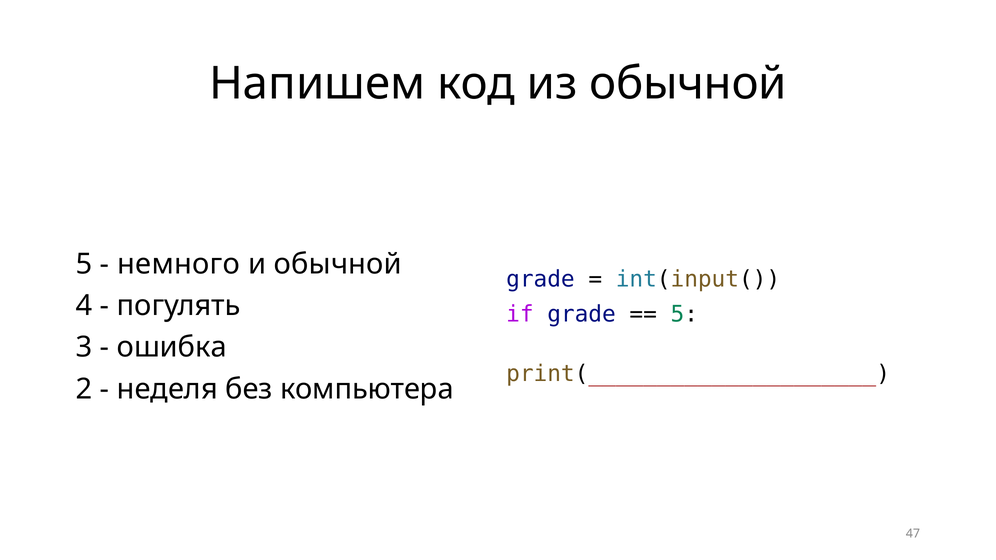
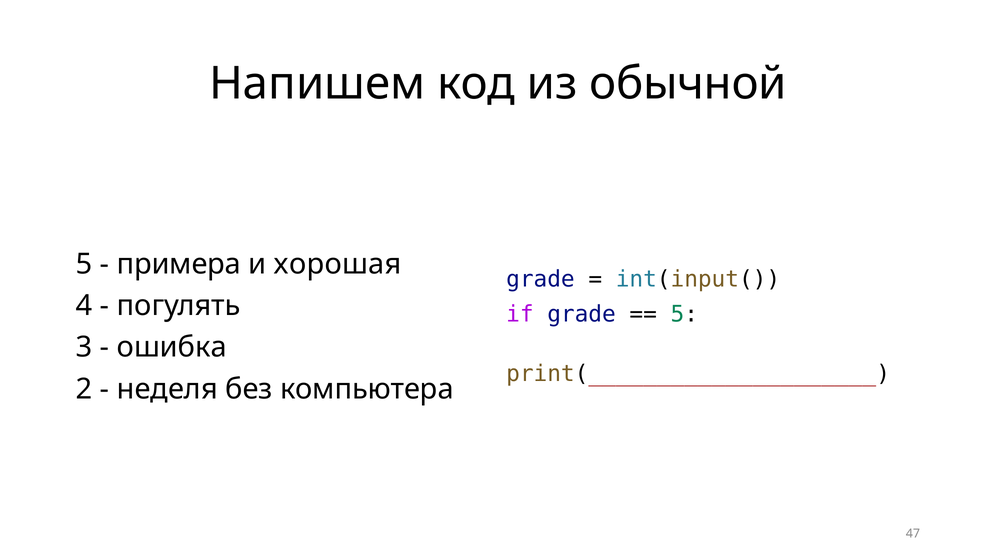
немного: немного -> примера
и обычной: обычной -> хорошая
